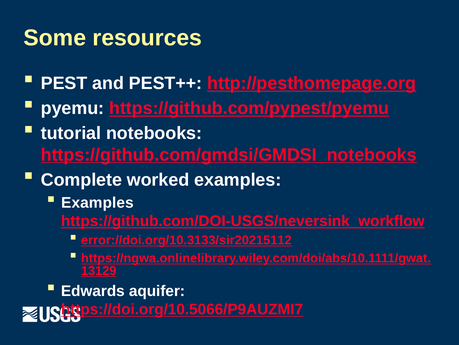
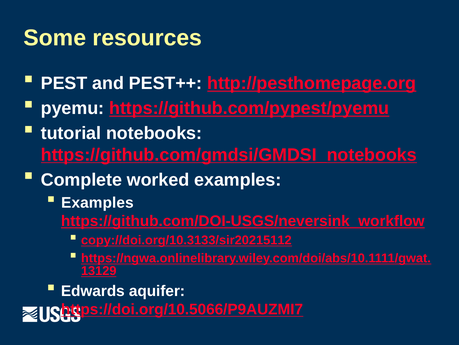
error://doi.org/10.3133/sir20215112: error://doi.org/10.3133/sir20215112 -> copy://doi.org/10.3133/sir20215112
